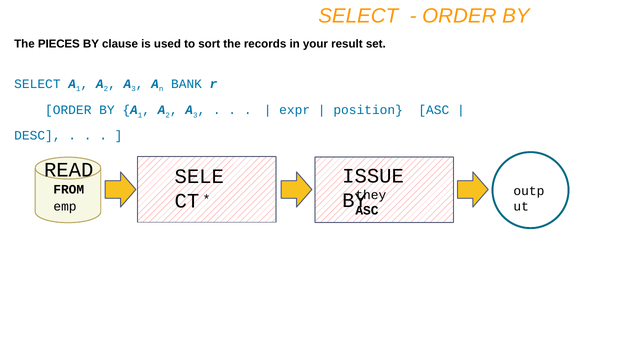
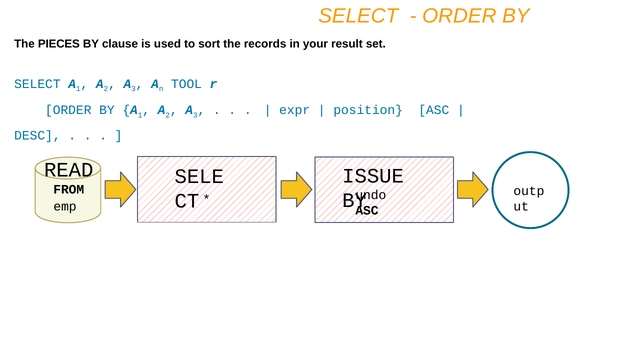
BANK: BANK -> TOOL
they: they -> undo
